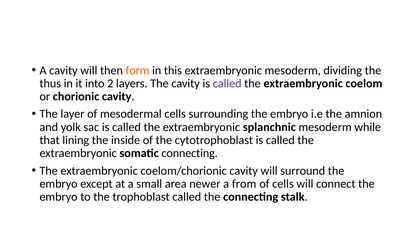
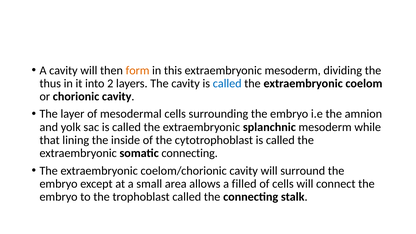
called at (227, 83) colour: purple -> blue
newer: newer -> allows
from: from -> filled
